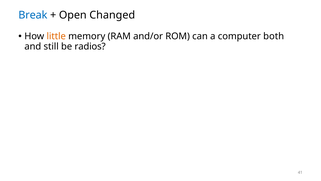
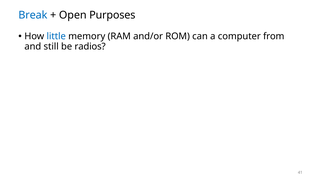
Changed: Changed -> Purposes
little colour: orange -> blue
both: both -> from
